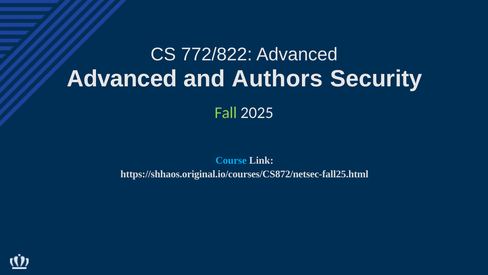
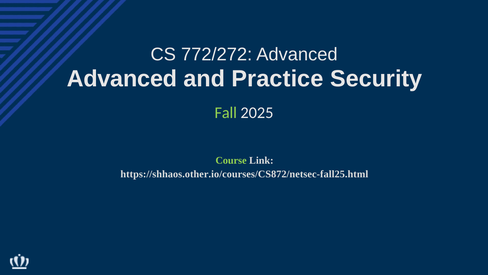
772/822: 772/822 -> 772/272
Authors: Authors -> Practice
Course colour: light blue -> light green
https://shhaos.original.io/courses/CS872/netsec-fall25.html: https://shhaos.original.io/courses/CS872/netsec-fall25.html -> https://shhaos.other.io/courses/CS872/netsec-fall25.html
